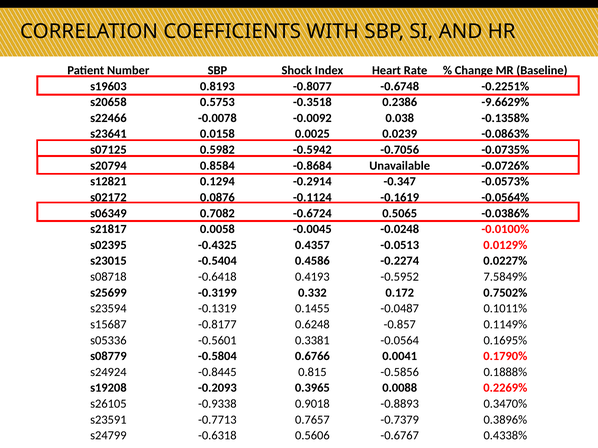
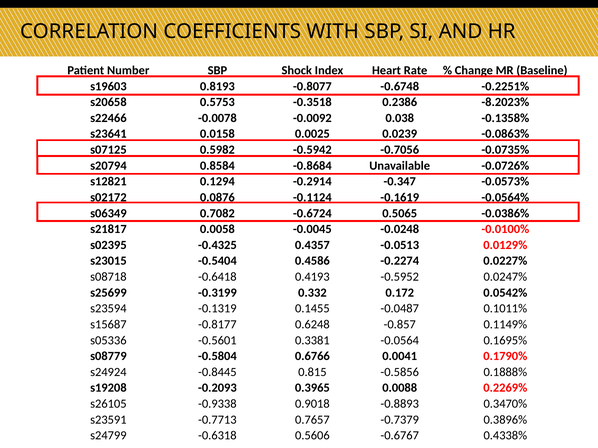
-9.6629%: -9.6629% -> -8.2023%
7.5849%: 7.5849% -> 0.0247%
0.7502%: 0.7502% -> 0.0542%
